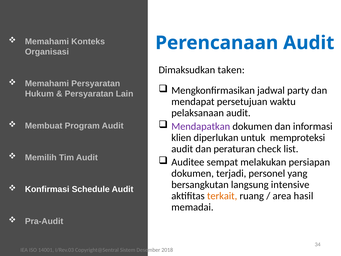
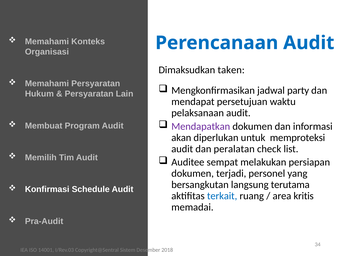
klien: klien -> akan
peraturan: peraturan -> peralatan
intensive: intensive -> terutama
terkait colour: orange -> blue
hasil: hasil -> kritis
